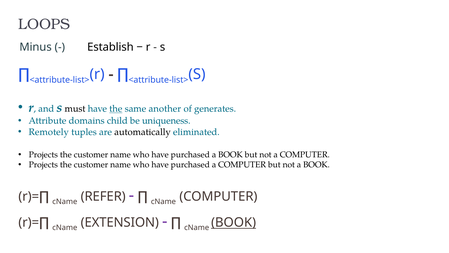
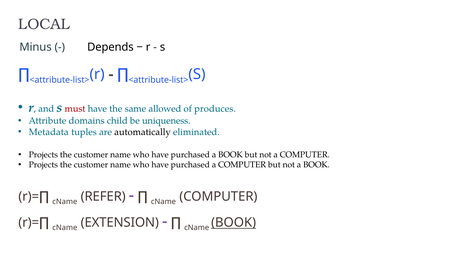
LOOPS: LOOPS -> LOCAL
Establish: Establish -> Depends
must colour: black -> red
the at (116, 109) underline: present -> none
another: another -> allowed
generates: generates -> produces
Remotely: Remotely -> Metadata
